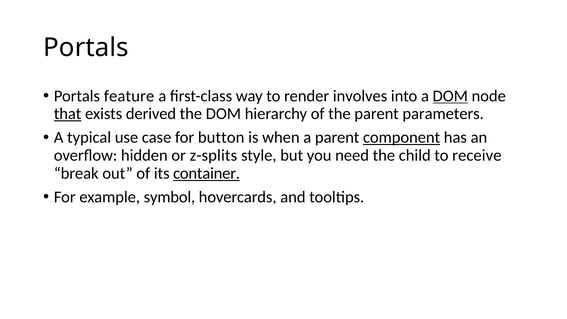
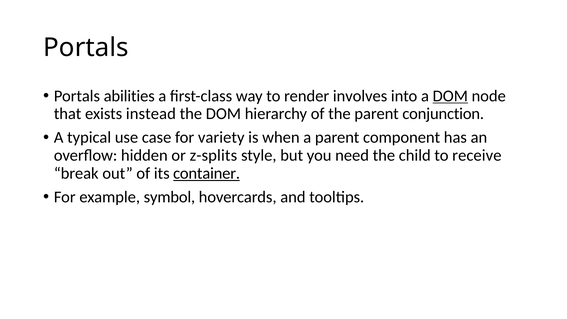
feature: feature -> abilities
that underline: present -> none
derived: derived -> instead
parameters: parameters -> conjunction
button: button -> variety
component underline: present -> none
